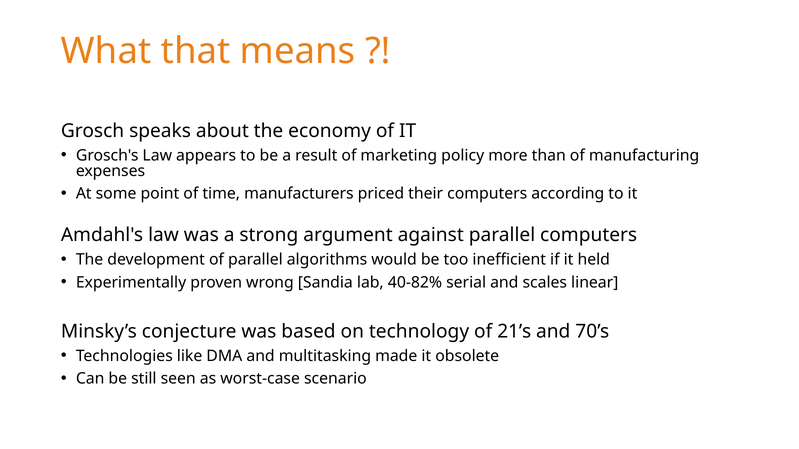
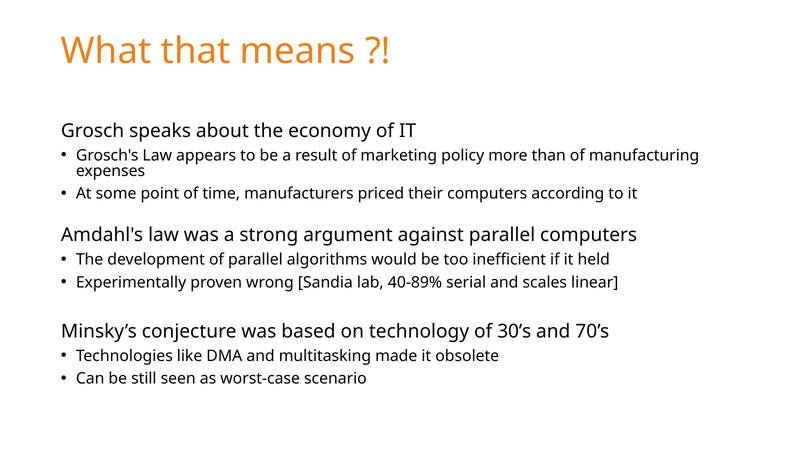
40-82%: 40-82% -> 40-89%
21’s: 21’s -> 30’s
